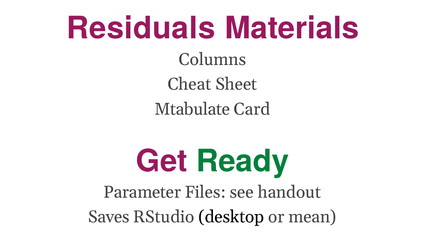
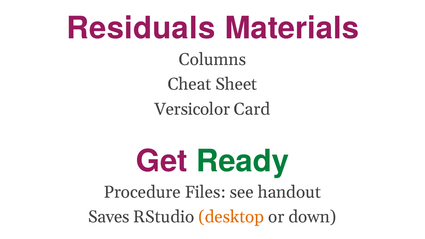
Mtabulate: Mtabulate -> Versicolor
Parameter: Parameter -> Procedure
desktop colour: black -> orange
mean: mean -> down
